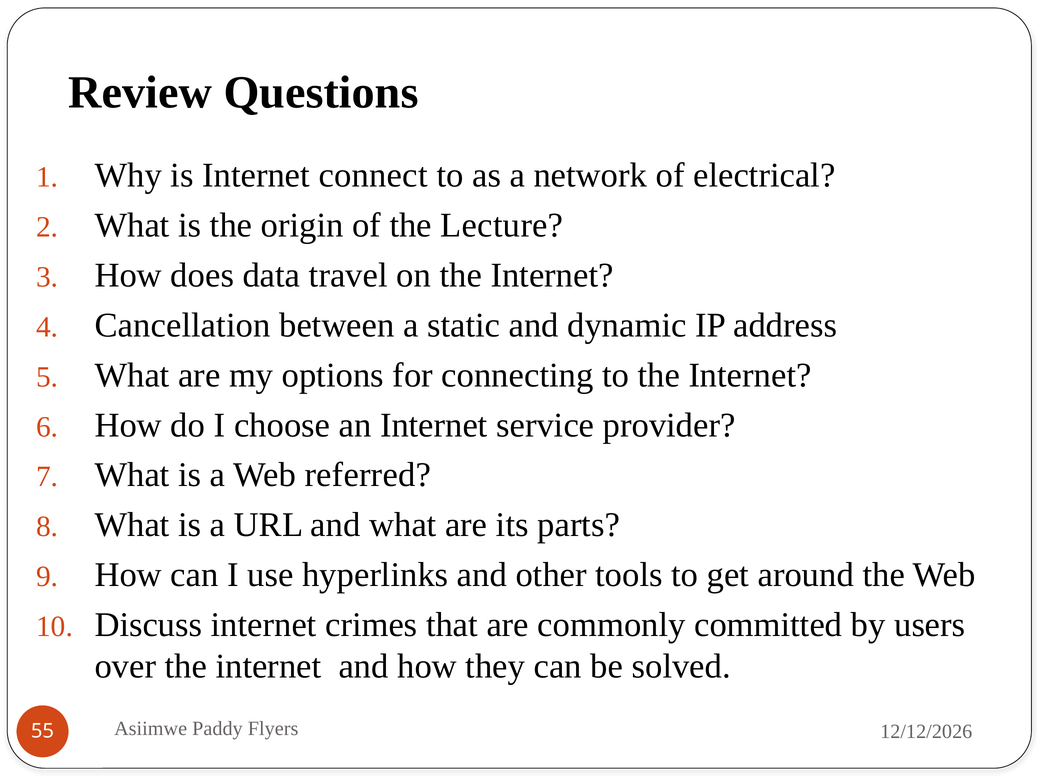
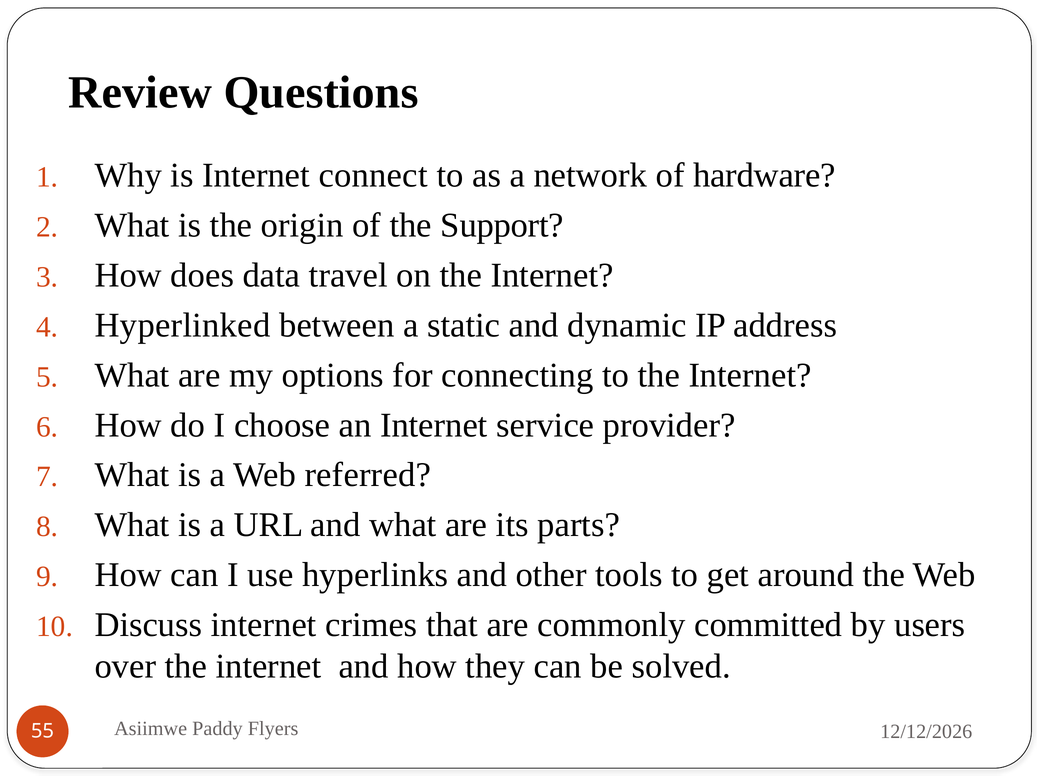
electrical: electrical -> hardware
Lecture: Lecture -> Support
Cancellation: Cancellation -> Hyperlinked
